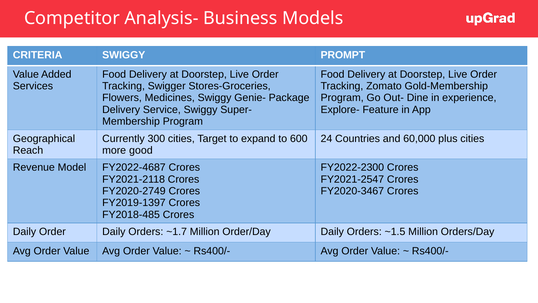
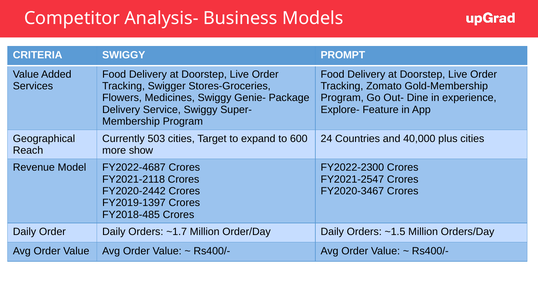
300: 300 -> 503
60,000: 60,000 -> 40,000
good: good -> show
FY2020-2749: FY2020-2749 -> FY2020-2442
